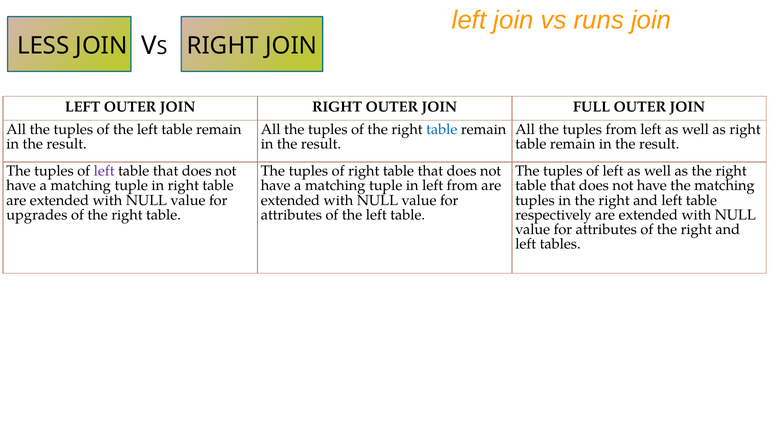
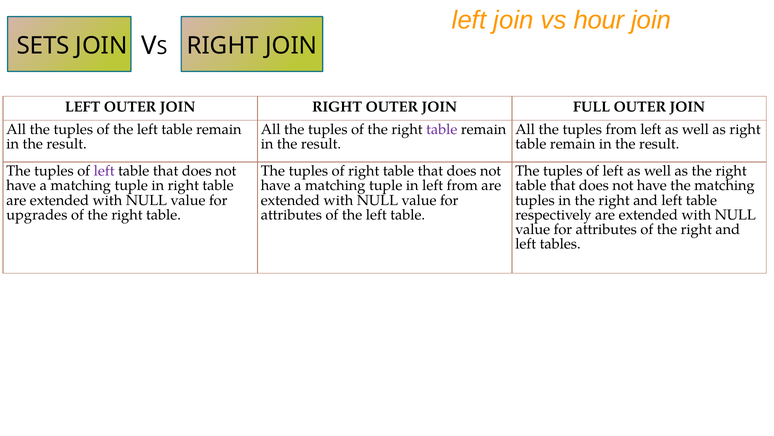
runs: runs -> hour
LESS: LESS -> SETS
table at (442, 129) colour: blue -> purple
